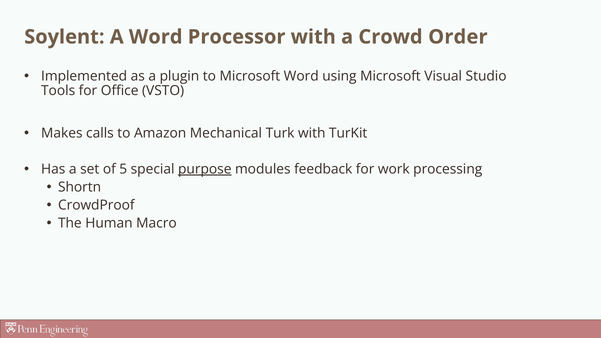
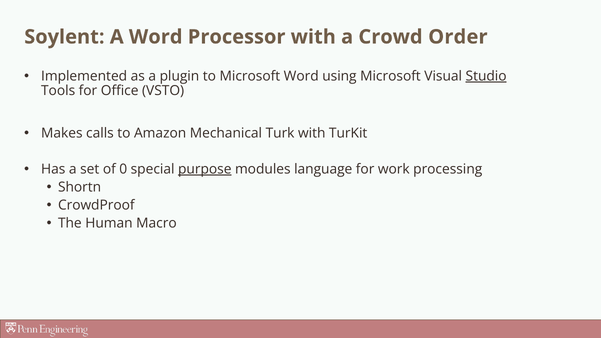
Studio underline: none -> present
5: 5 -> 0
feedback: feedback -> language
